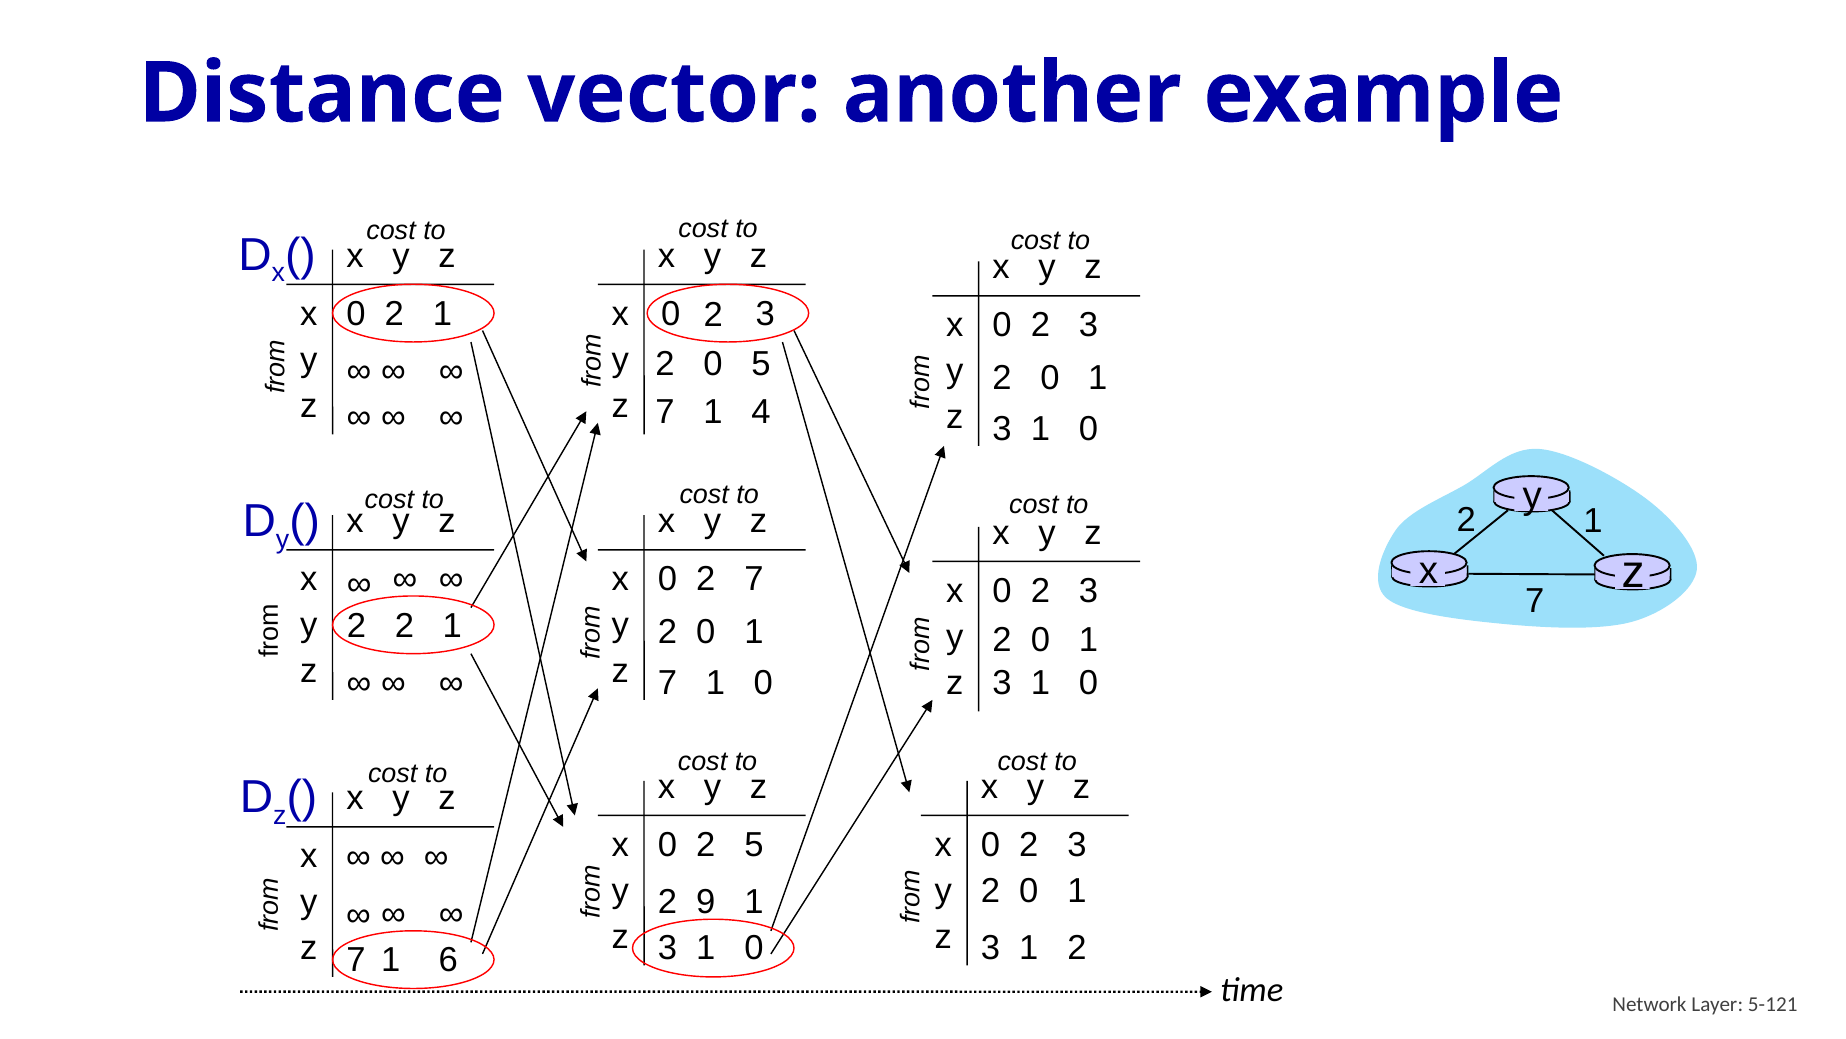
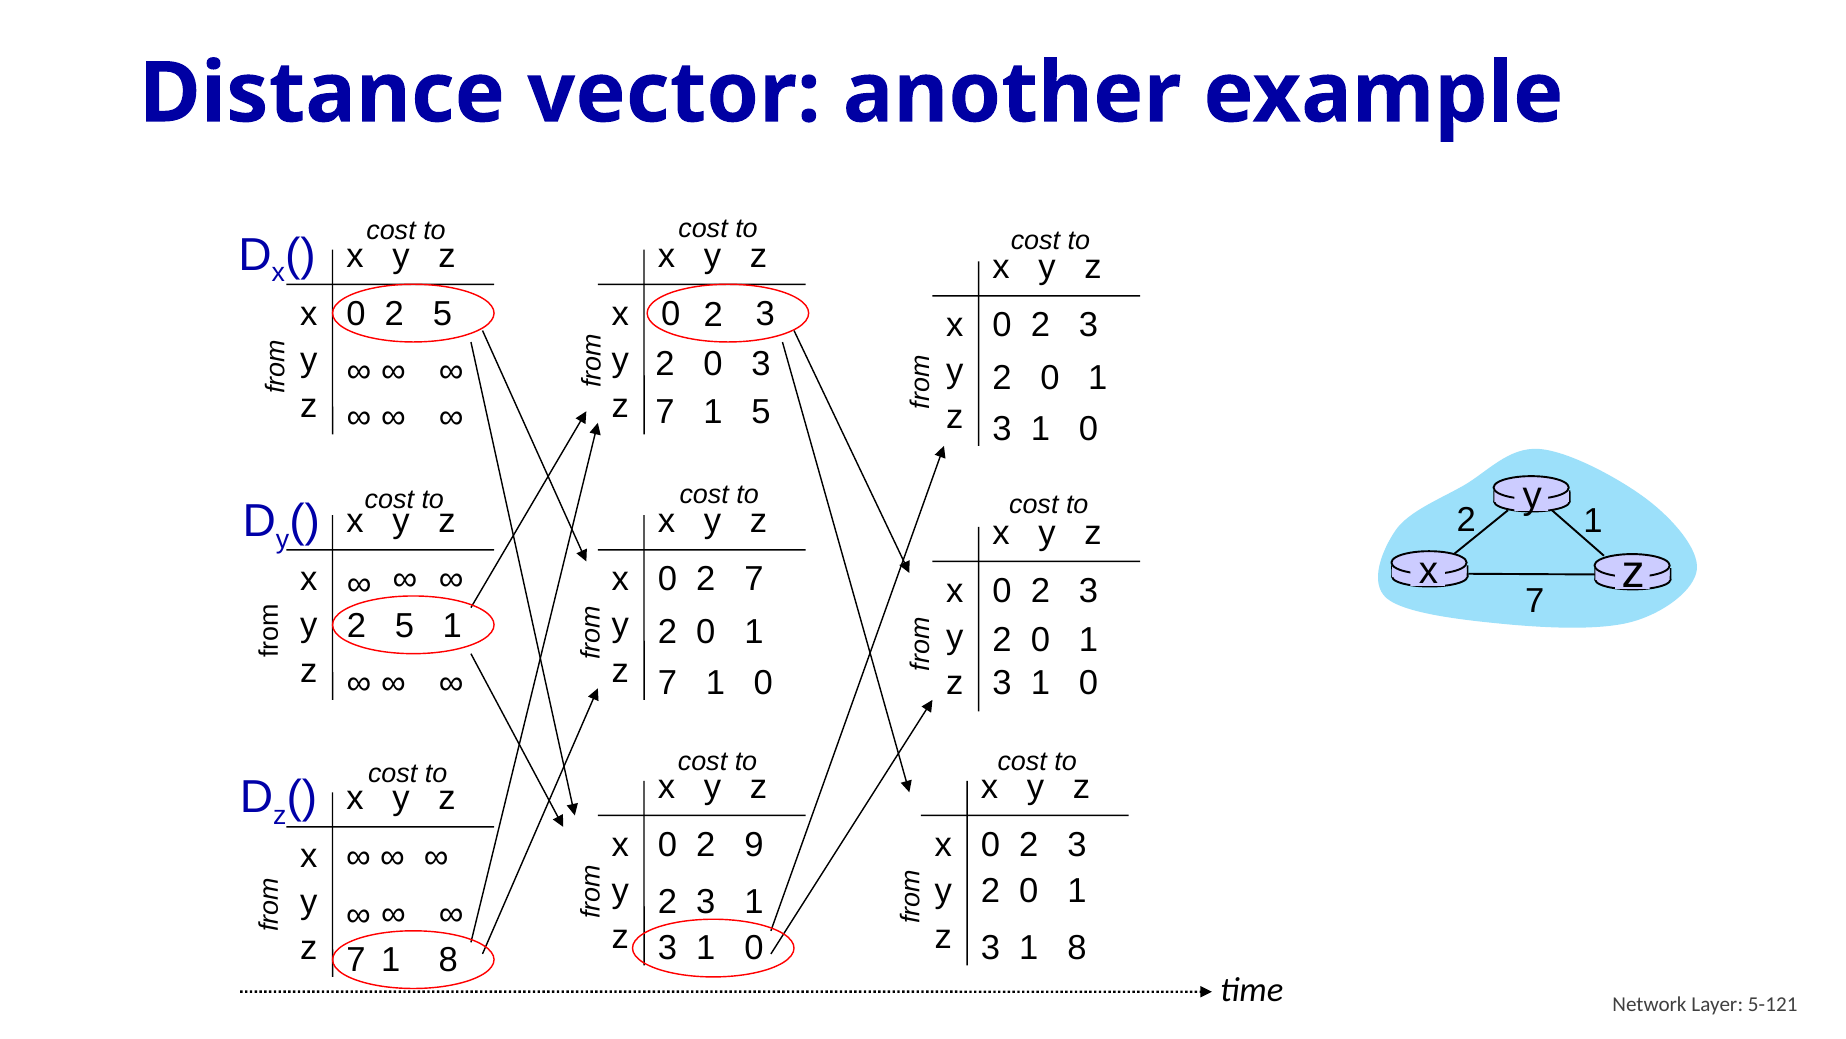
0 2 1: 1 -> 5
0 5: 5 -> 3
1 4: 4 -> 5
2 at (404, 625): 2 -> 5
2 5: 5 -> 9
9 at (706, 902): 9 -> 3
3 1 2: 2 -> 8
7 1 6: 6 -> 8
